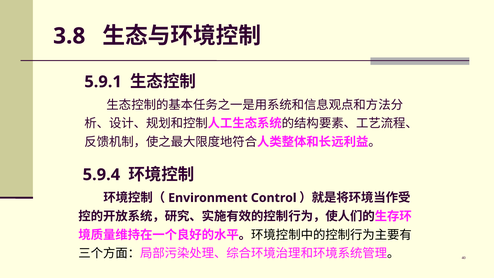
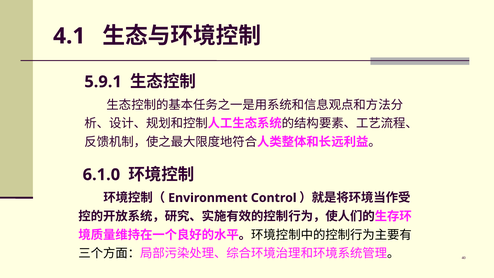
3.8: 3.8 -> 4.1
5.9.4: 5.9.4 -> 6.1.0
